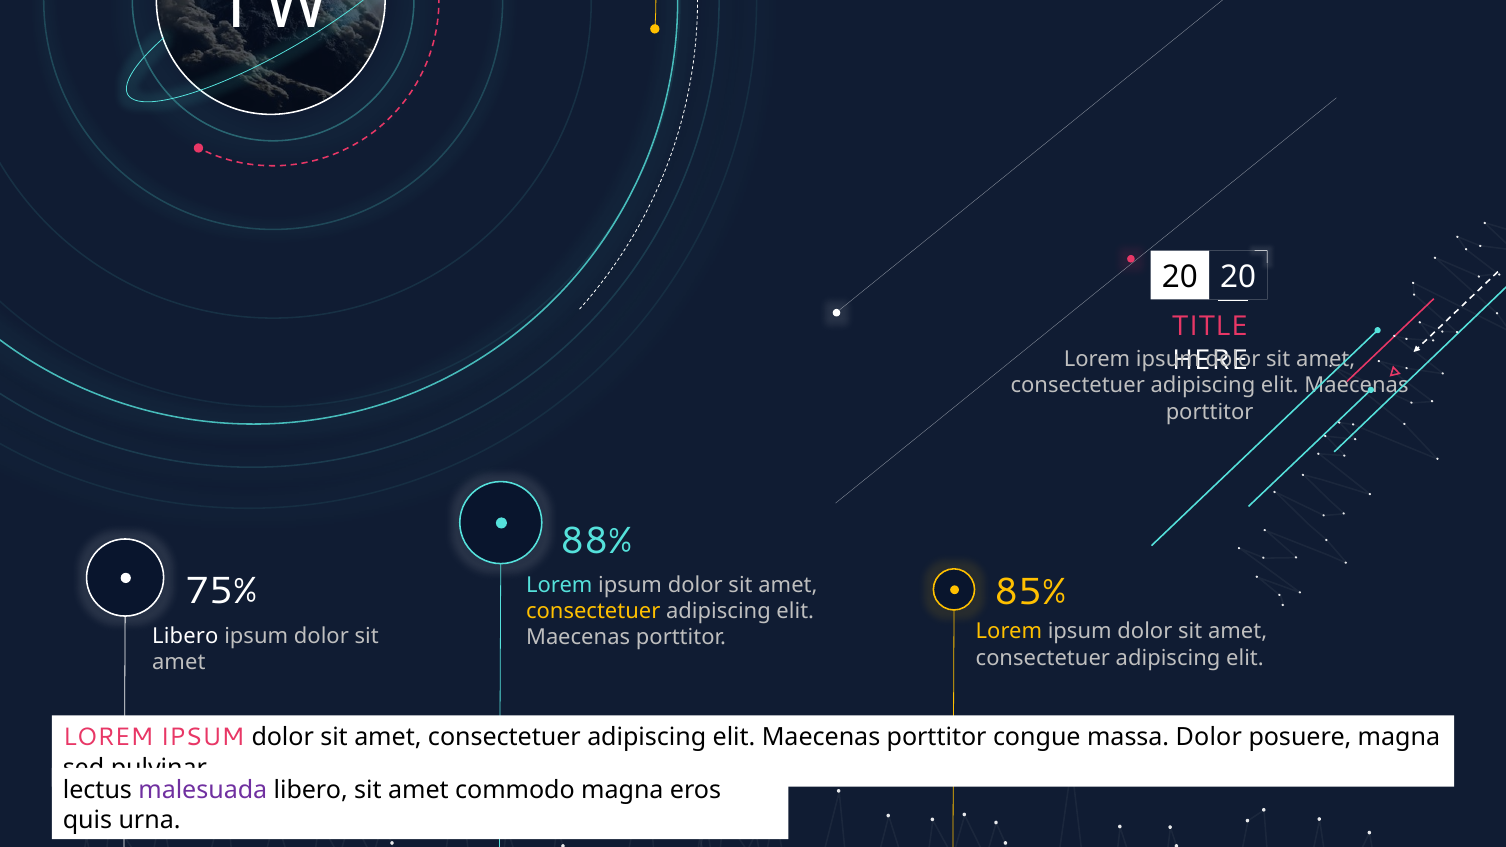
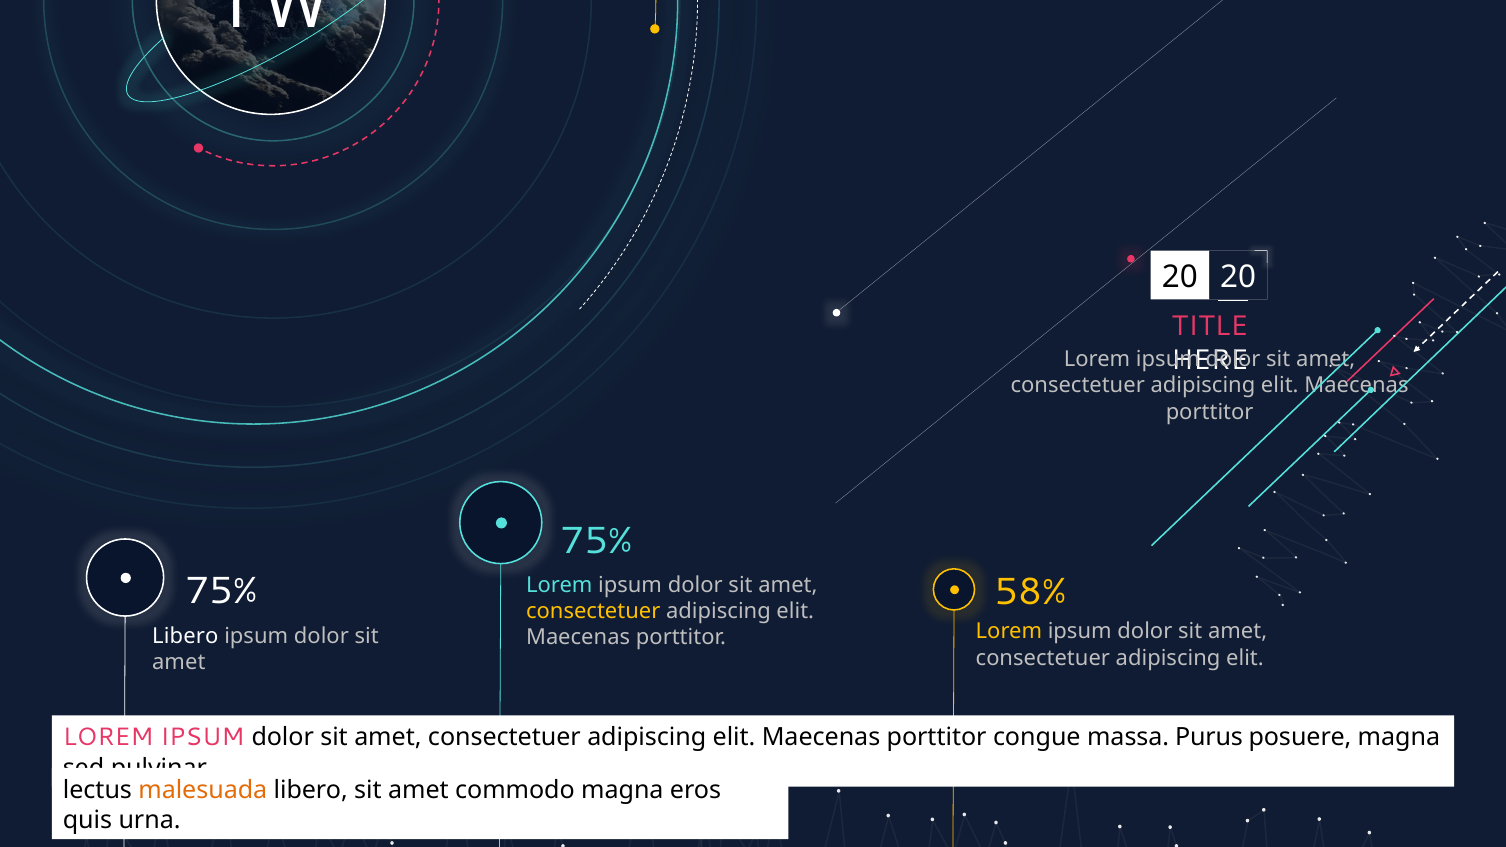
88% at (597, 541): 88% -> 75%
85%: 85% -> 58%
massa Dolor: Dolor -> Purus
malesuada colour: purple -> orange
